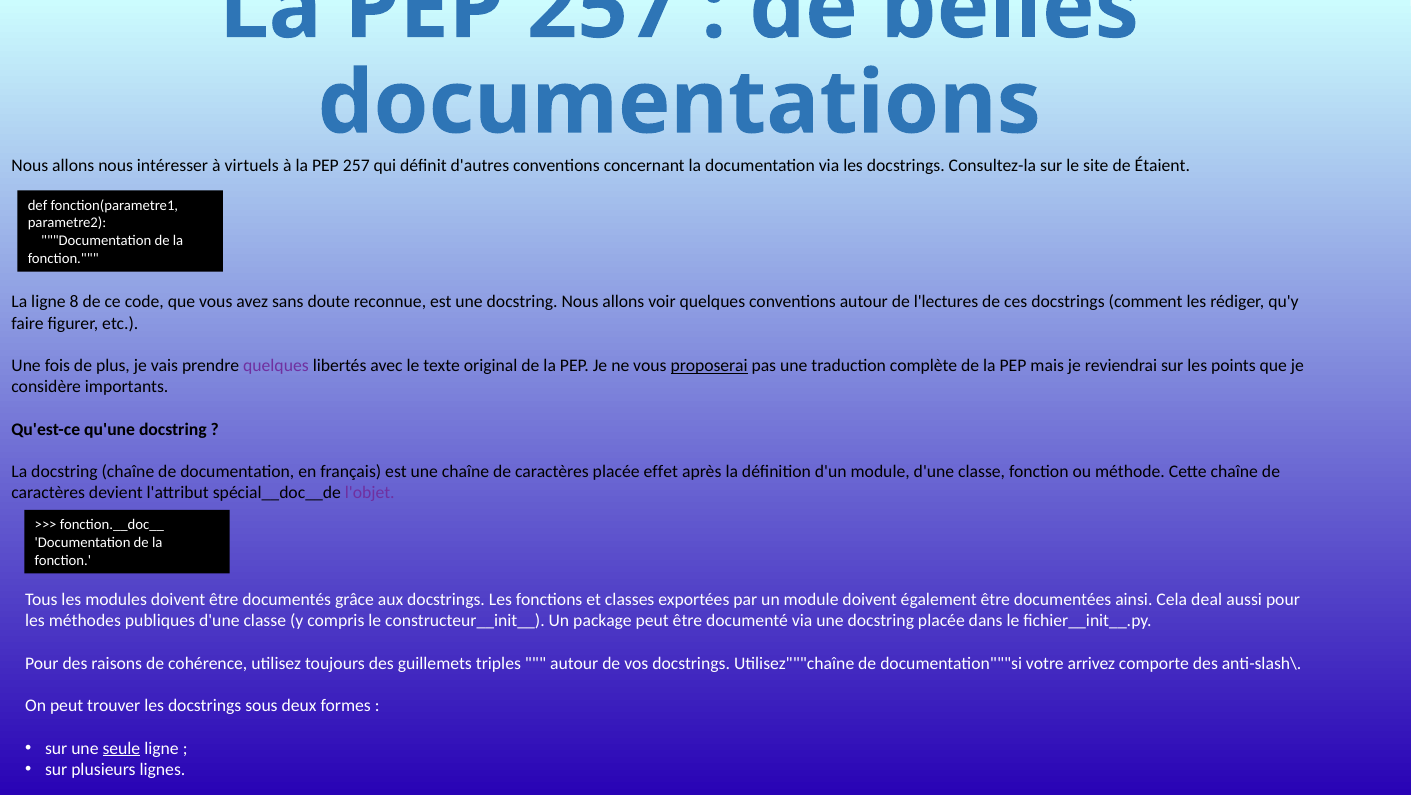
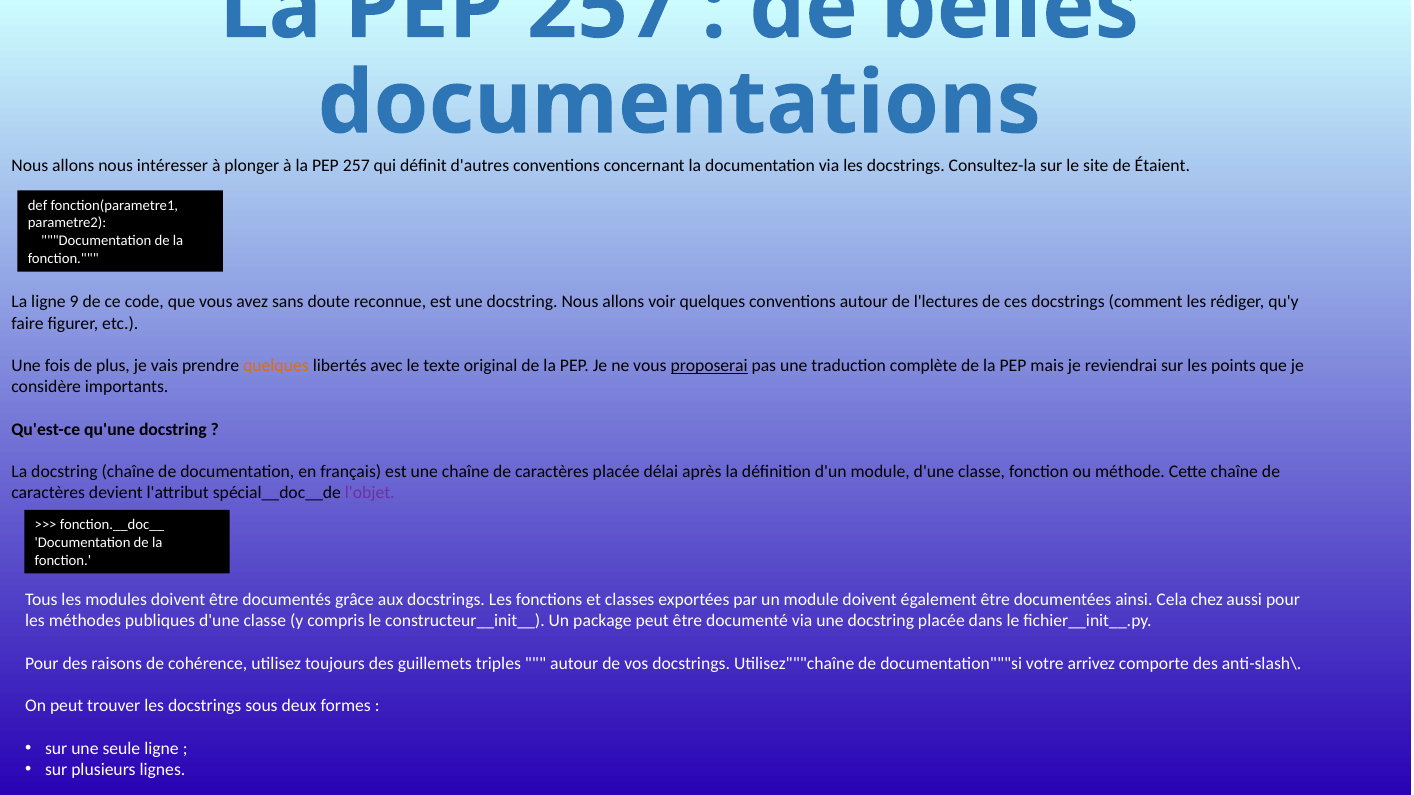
virtuels: virtuels -> plonger
8: 8 -> 9
quelques at (276, 366) colour: purple -> orange
effet: effet -> délai
deal: deal -> chez
seule underline: present -> none
